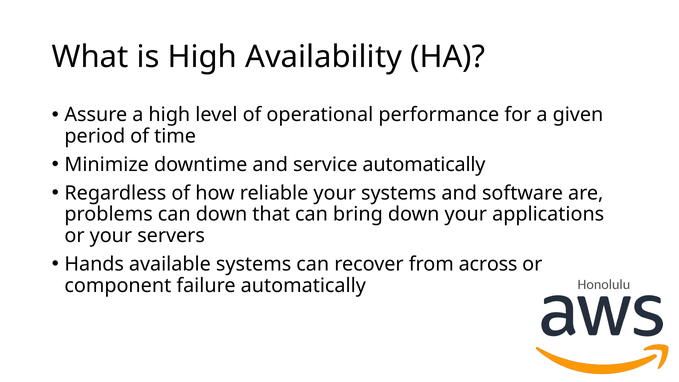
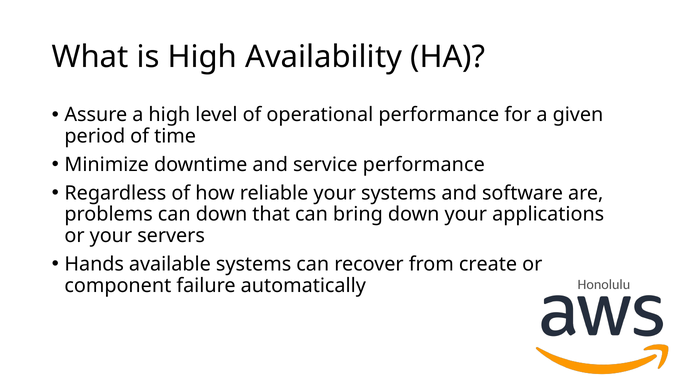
service automatically: automatically -> performance
across: across -> create
